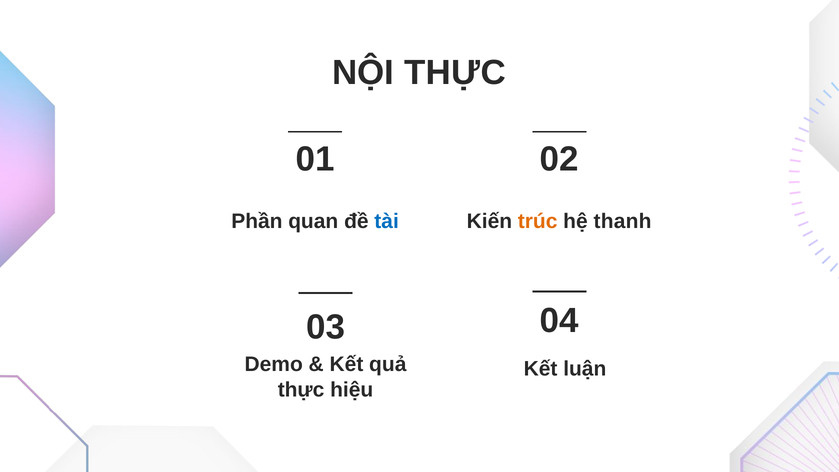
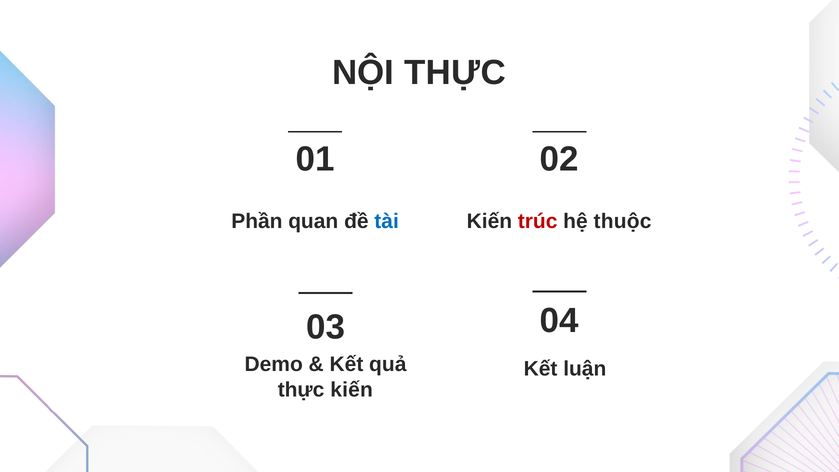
trúc colour: orange -> red
thanh: thanh -> thuộc
thực hiệu: hiệu -> kiến
